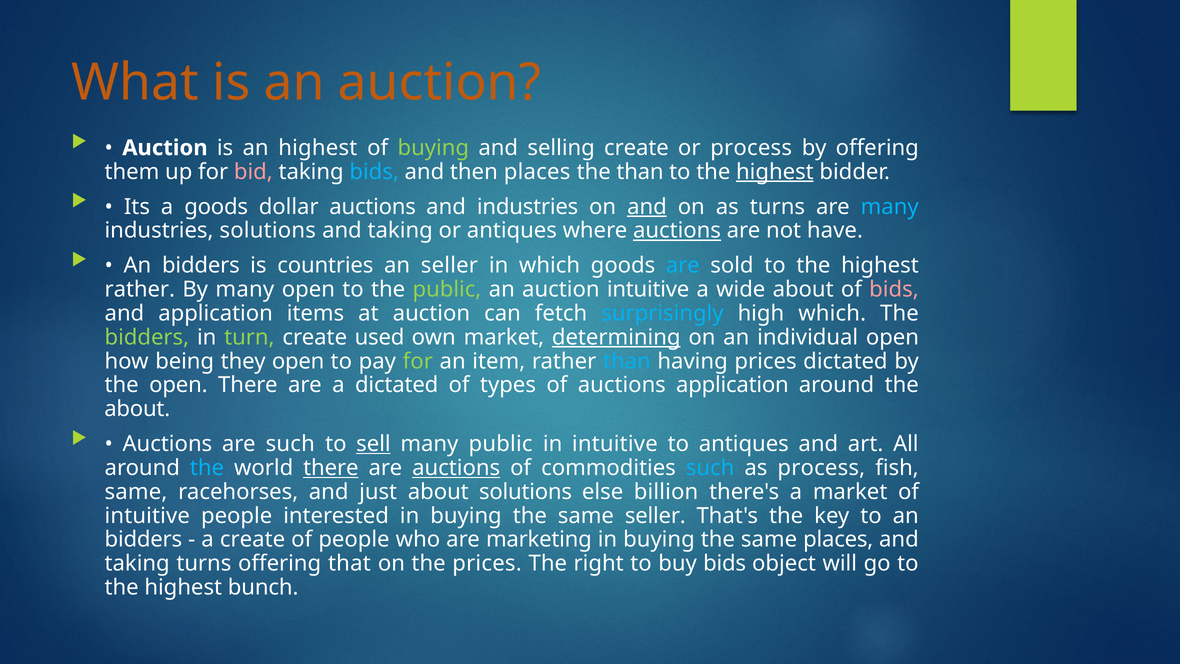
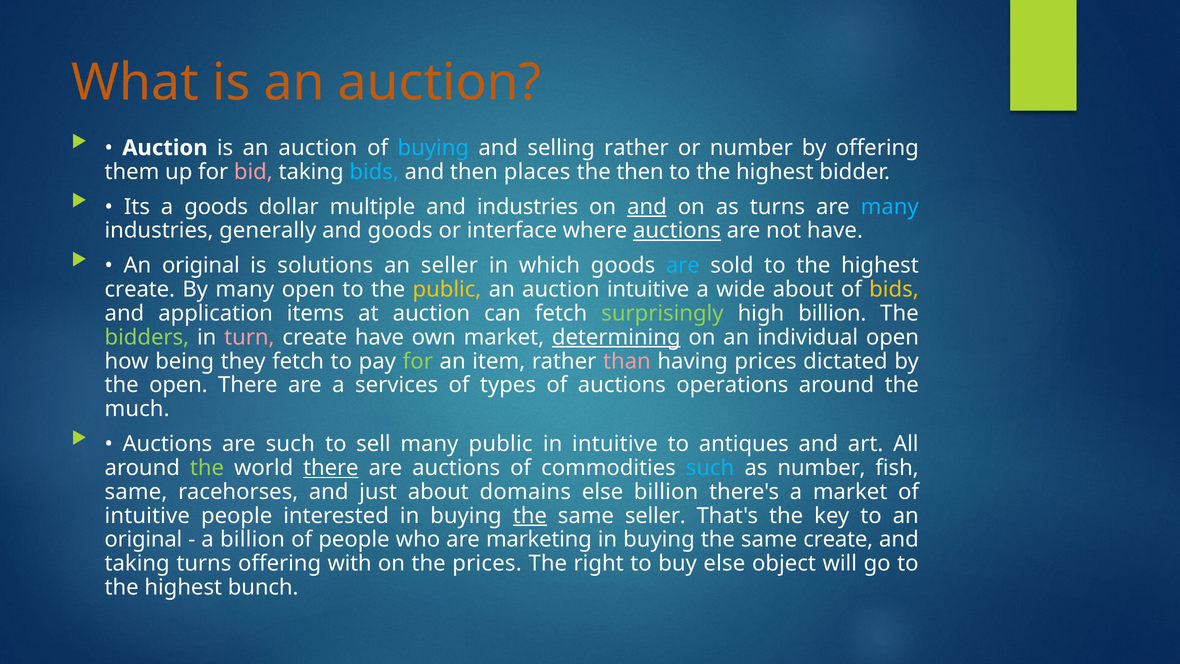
Auction is an highest: highest -> auction
buying at (433, 148) colour: light green -> light blue
selling create: create -> rather
or process: process -> number
the than: than -> then
highest at (775, 172) underline: present -> none
dollar auctions: auctions -> multiple
industries solutions: solutions -> generally
taking at (400, 231): taking -> goods
or antiques: antiques -> interface
bidders at (201, 266): bidders -> original
countries: countries -> solutions
rather at (140, 289): rather -> create
public at (447, 289) colour: light green -> yellow
bids at (894, 289) colour: pink -> yellow
surprisingly colour: light blue -> light green
high which: which -> billion
turn colour: light green -> pink
create used: used -> have
they open: open -> fetch
than at (627, 361) colour: light blue -> pink
a dictated: dictated -> services
auctions application: application -> operations
about at (137, 409): about -> much
sell underline: present -> none
the at (207, 468) colour: light blue -> light green
auctions at (456, 468) underline: present -> none
as process: process -> number
about solutions: solutions -> domains
the at (530, 516) underline: none -> present
bidders at (143, 539): bidders -> original
a create: create -> billion
same places: places -> create
that: that -> with
buy bids: bids -> else
